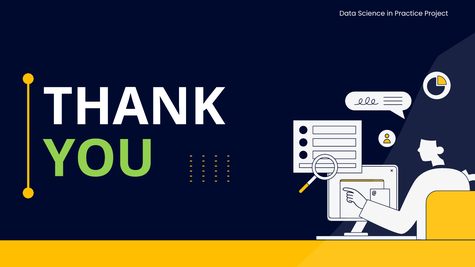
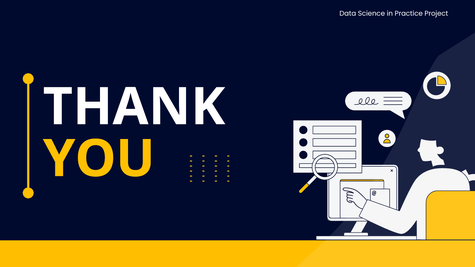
YOU colour: light green -> yellow
